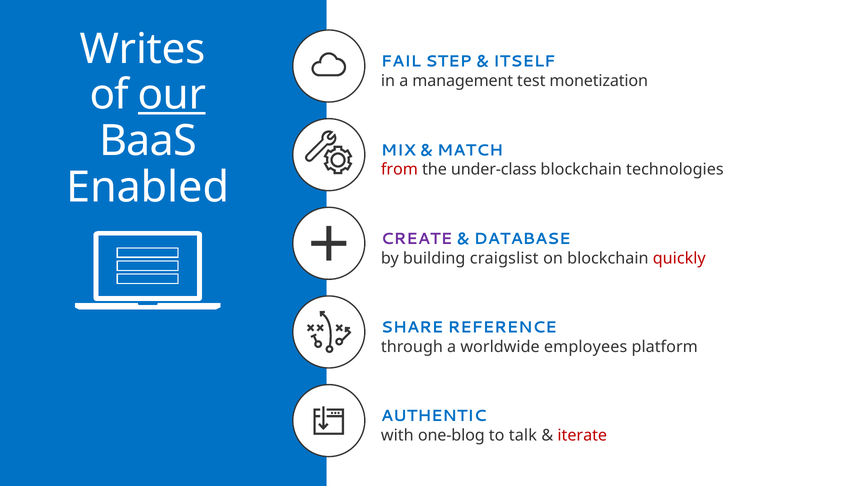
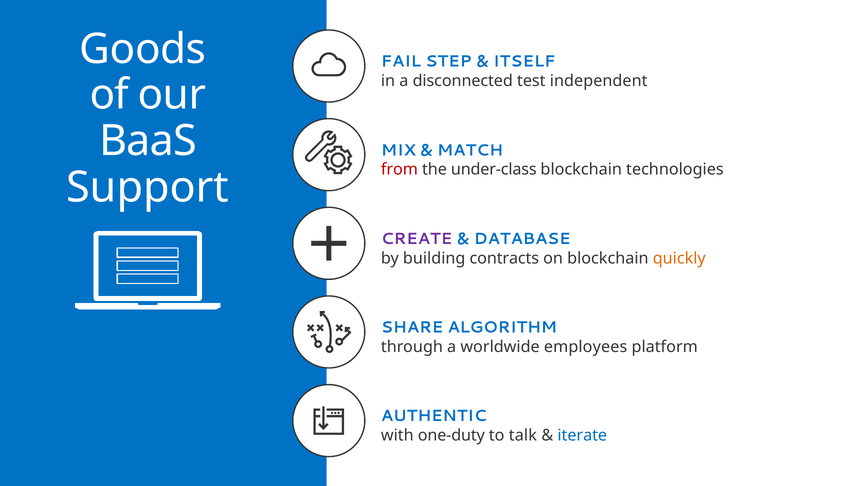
Writes: Writes -> Goods
management: management -> disconnected
monetization: monetization -> independent
our underline: present -> none
Enabled: Enabled -> Support
craigslist: craigslist -> contracts
quickly colour: red -> orange
REFERENCE: REFERENCE -> ALGORITHM
one-blog: one-blog -> one-duty
iterate colour: red -> blue
